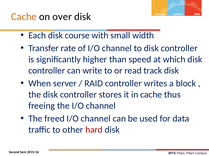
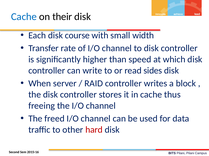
Cache at (24, 17) colour: orange -> blue
over: over -> their
track: track -> sides
